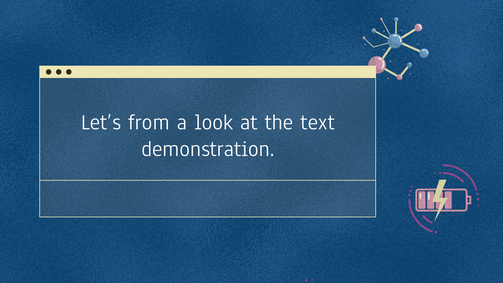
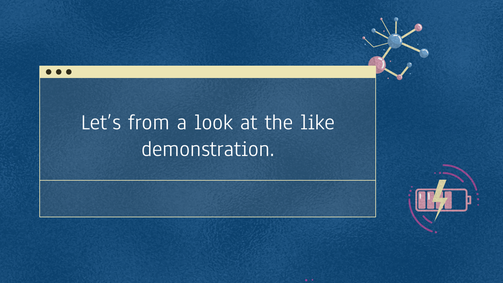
text: text -> like
